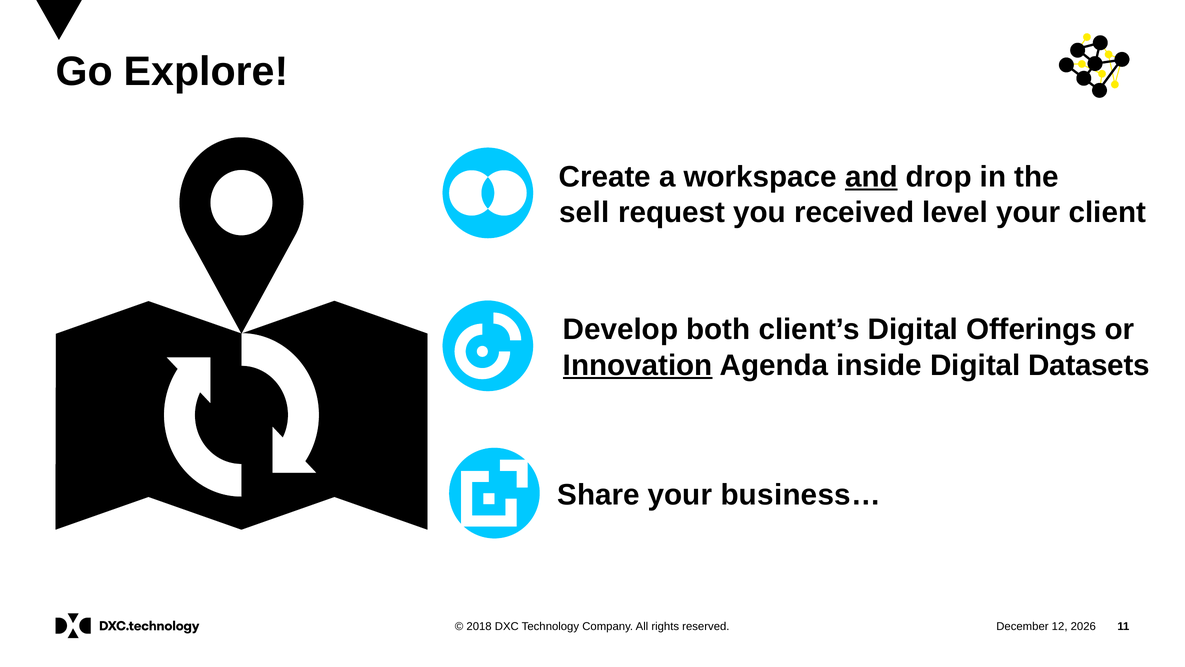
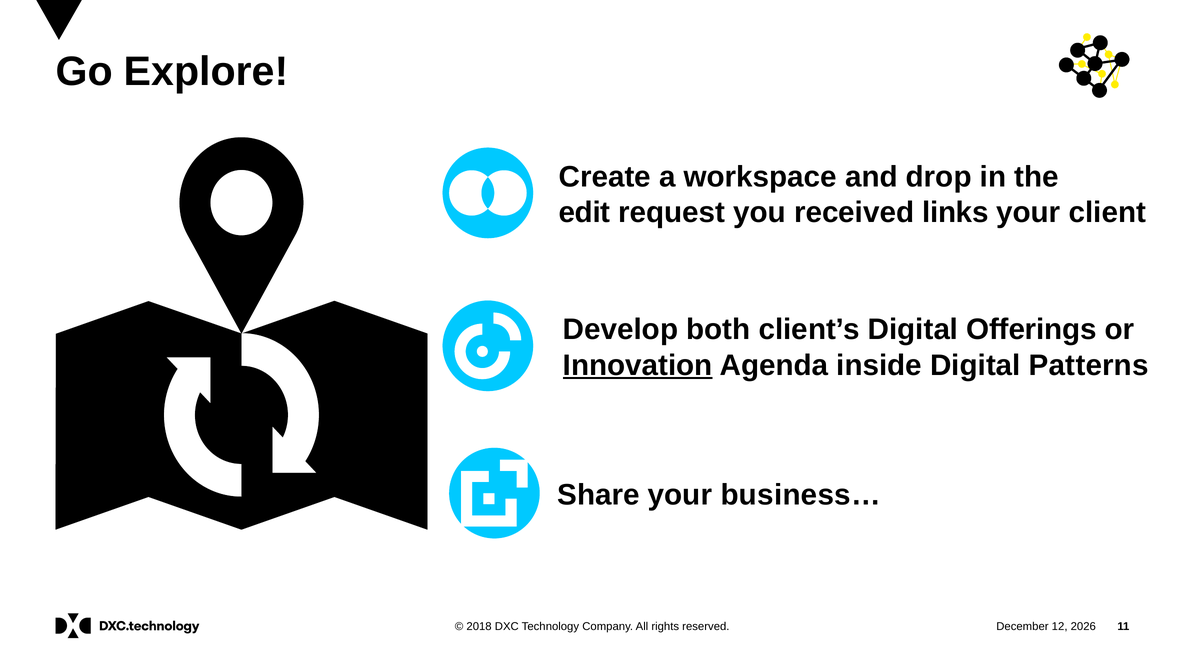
and underline: present -> none
sell: sell -> edit
level: level -> links
Datasets: Datasets -> Patterns
